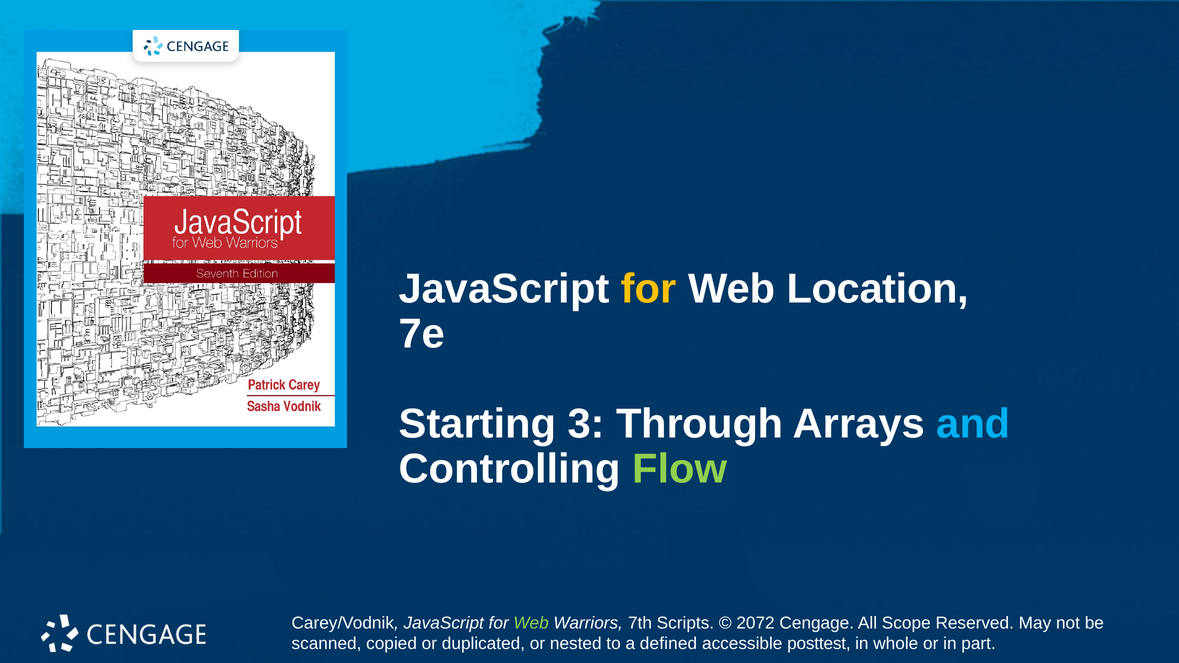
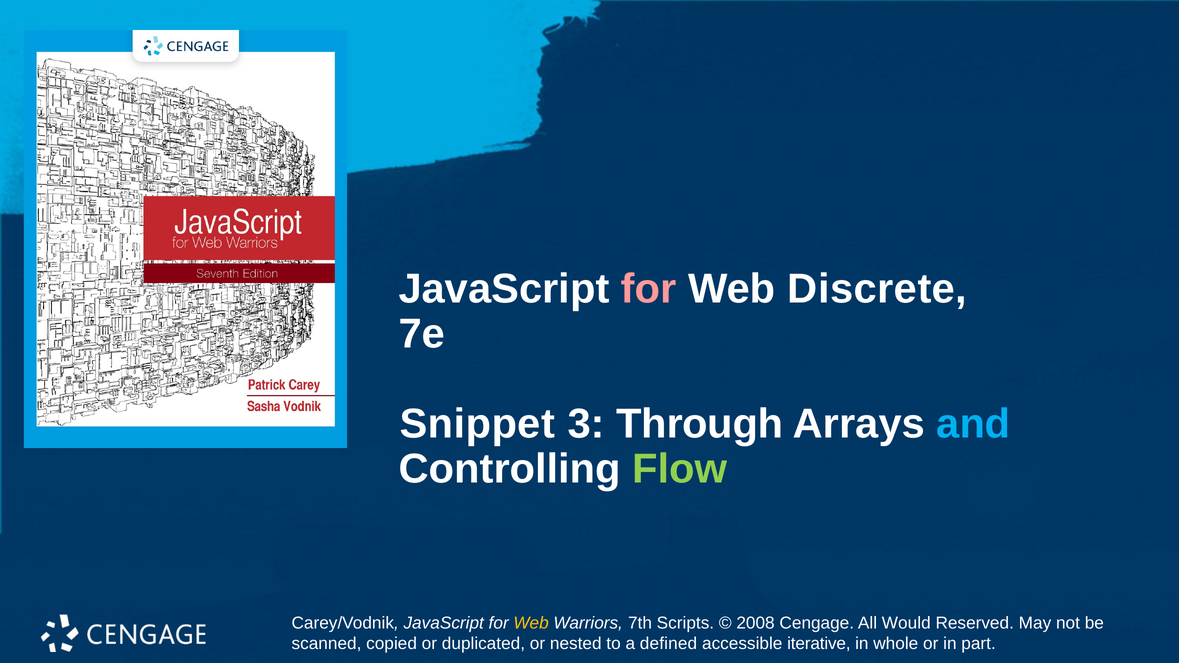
for at (649, 289) colour: yellow -> pink
Location: Location -> Discrete
Starting: Starting -> Snippet
Web at (531, 623) colour: light green -> yellow
2072: 2072 -> 2008
Scope: Scope -> Would
posttest: posttest -> iterative
